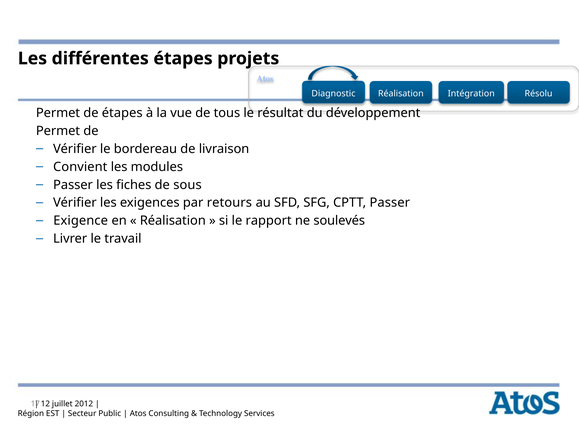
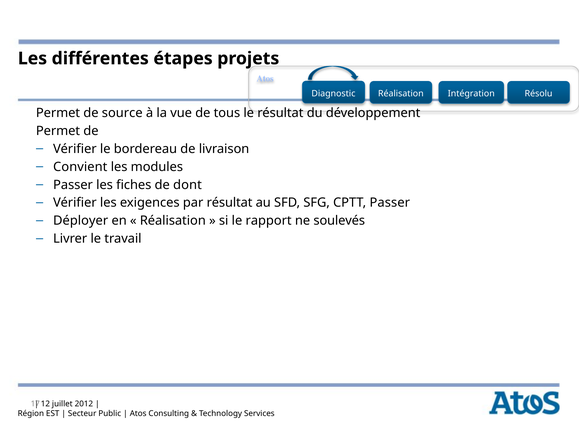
de étapes: étapes -> source
sous: sous -> dont
par retours: retours -> résultat
Exigence: Exigence -> Déployer
